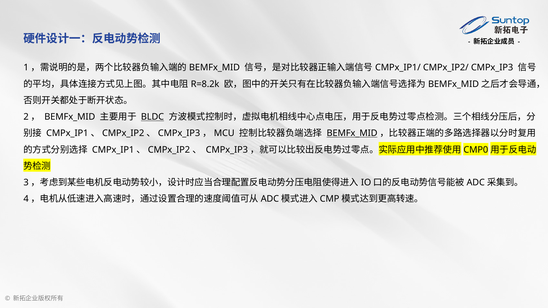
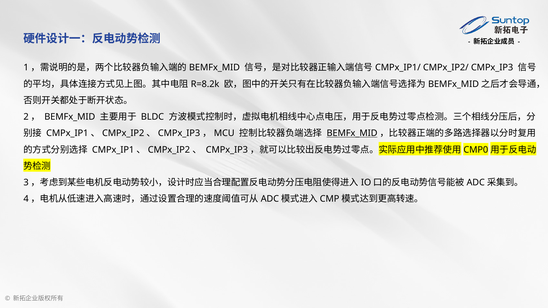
BLDC underline: present -> none
